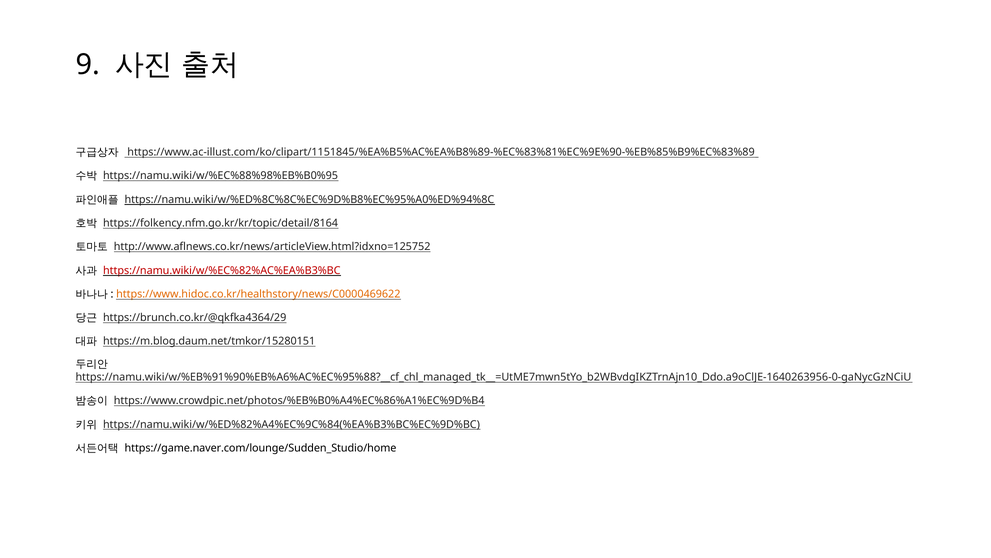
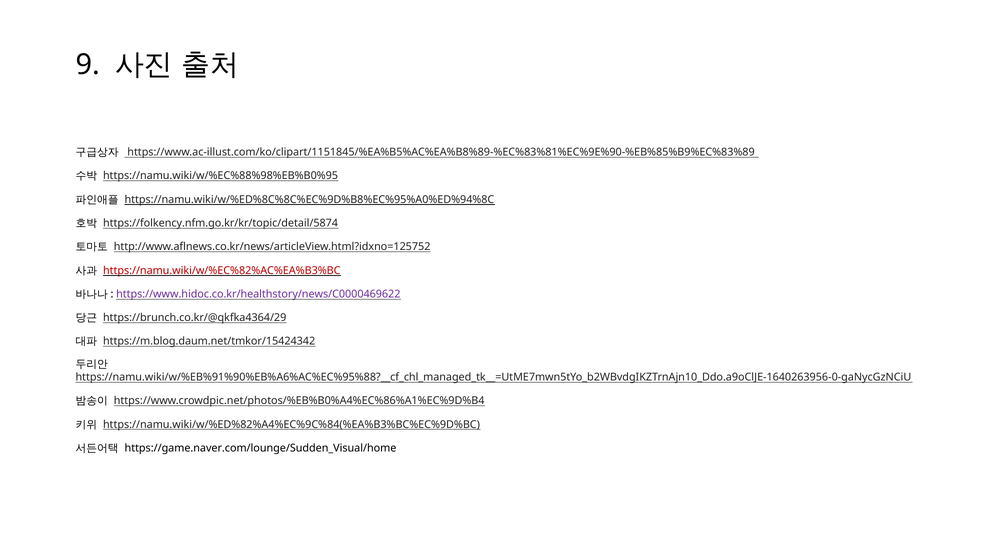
https://folkency.nfm.go.kr/kr/topic/detail/8164: https://folkency.nfm.go.kr/kr/topic/detail/8164 -> https://folkency.nfm.go.kr/kr/topic/detail/5874
https://www.hidoc.co.kr/healthstory/news/C0000469622 colour: orange -> purple
https://m.blog.daum.net/tmkor/15280151: https://m.blog.daum.net/tmkor/15280151 -> https://m.blog.daum.net/tmkor/15424342
https://game.naver.com/lounge/Sudden_Studio/home: https://game.naver.com/lounge/Sudden_Studio/home -> https://game.naver.com/lounge/Sudden_Visual/home
